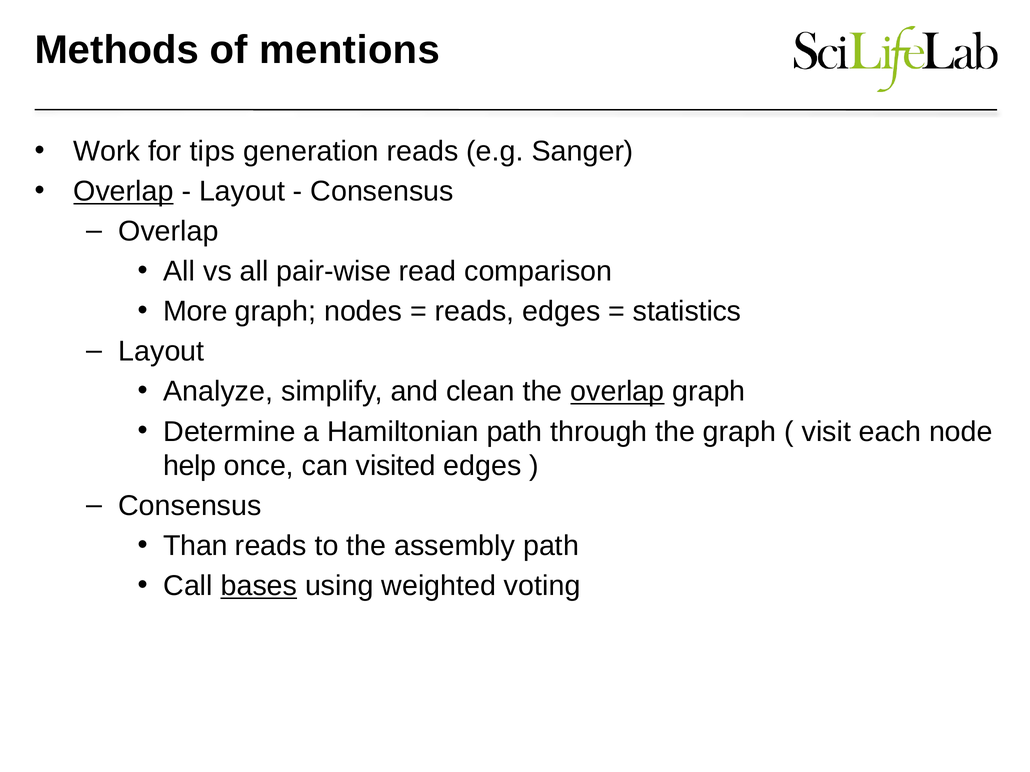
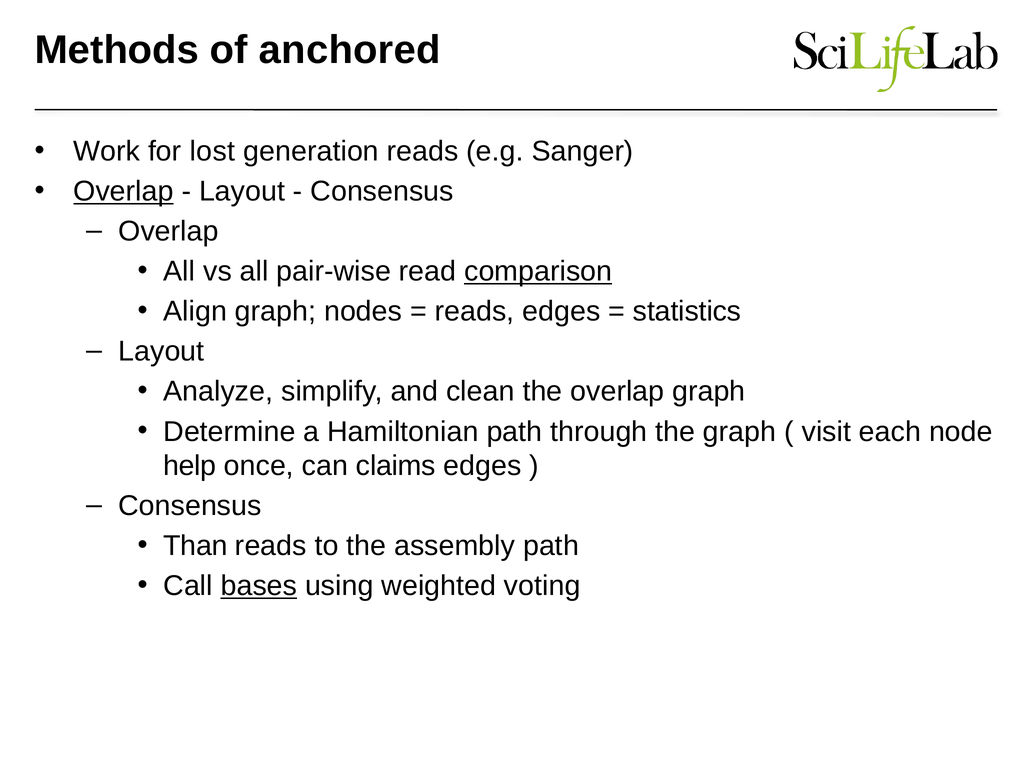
mentions: mentions -> anchored
tips: tips -> lost
comparison underline: none -> present
More: More -> Align
overlap at (617, 392) underline: present -> none
visited: visited -> claims
